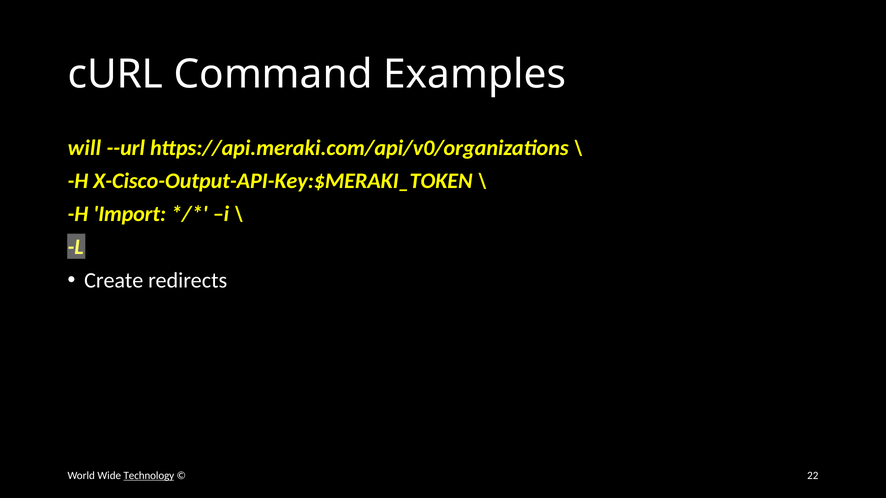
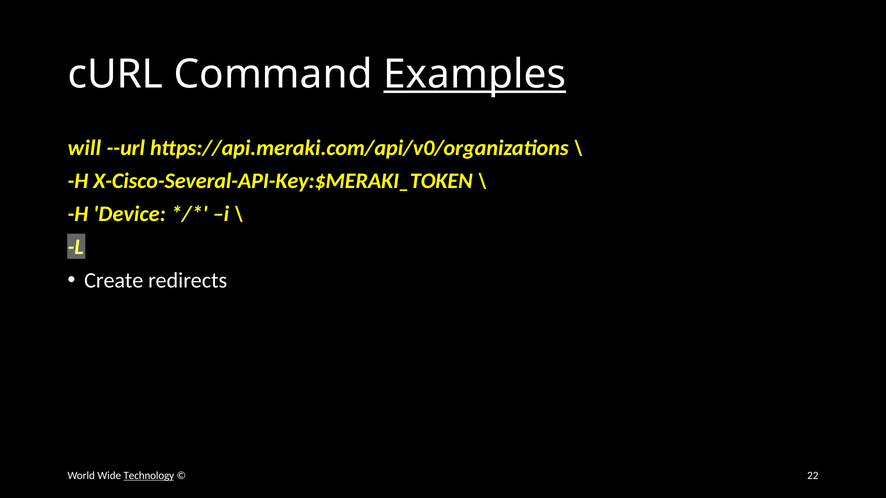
Examples underline: none -> present
X-Cisco-Output-API-Key:$MERAKI_TOKEN: X-Cisco-Output-API-Key:$MERAKI_TOKEN -> X-Cisco-Several-API-Key:$MERAKI_TOKEN
Import: Import -> Device
